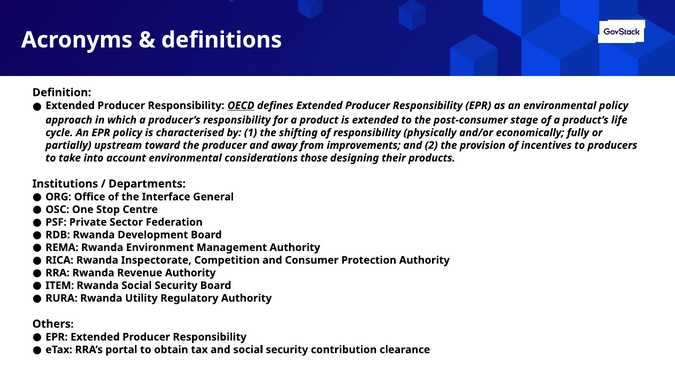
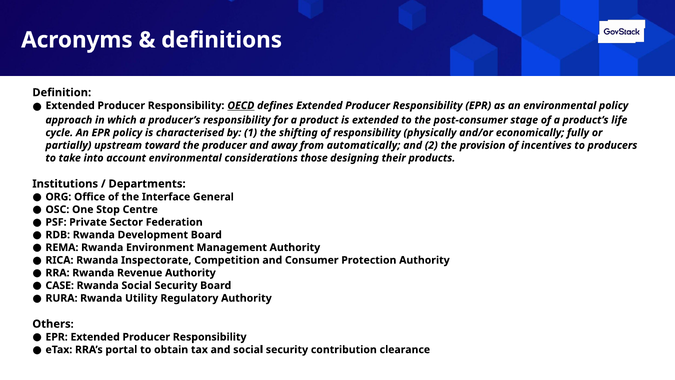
improvements: improvements -> automatically
ITEM: ITEM -> CASE
